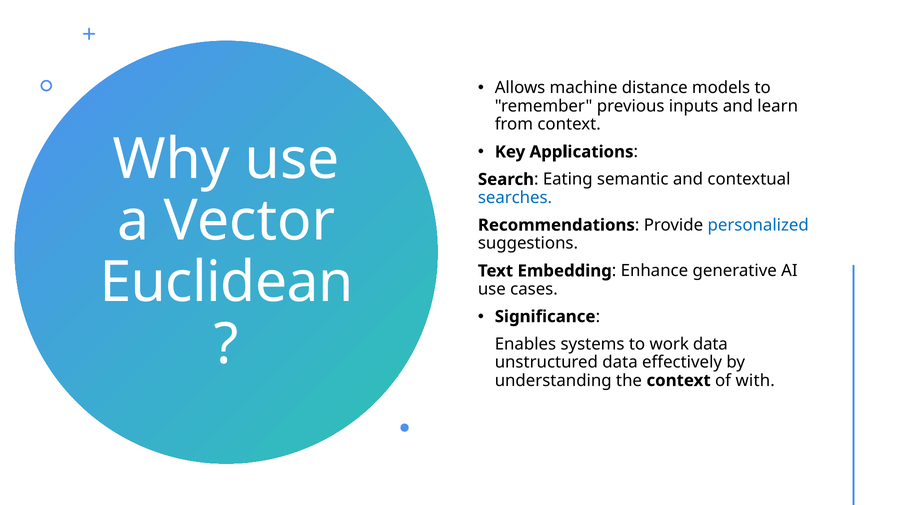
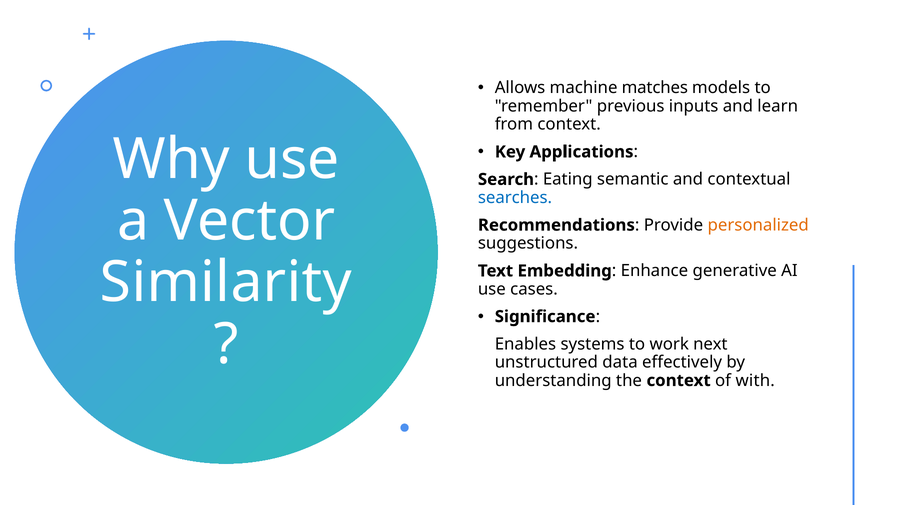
distance: distance -> matches
personalized colour: blue -> orange
Euclidean: Euclidean -> Similarity
work data: data -> next
